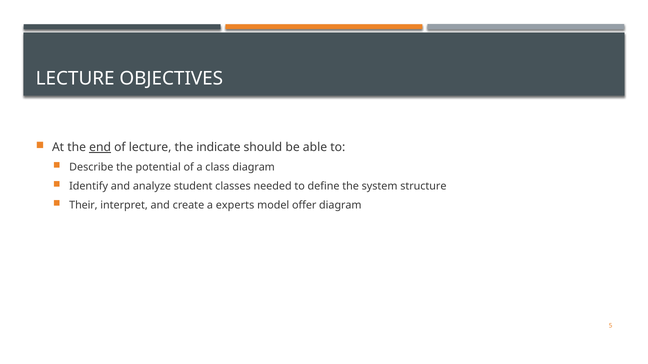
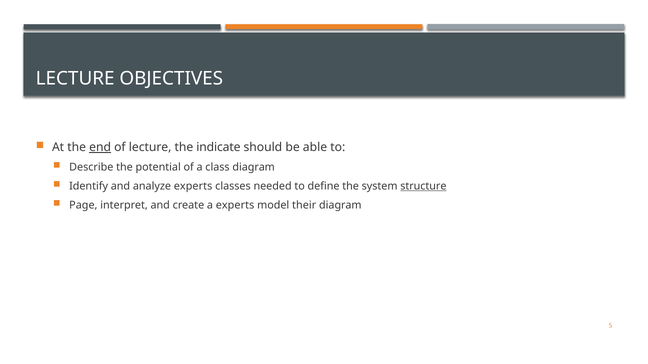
analyze student: student -> experts
structure underline: none -> present
Their: Their -> Page
offer: offer -> their
